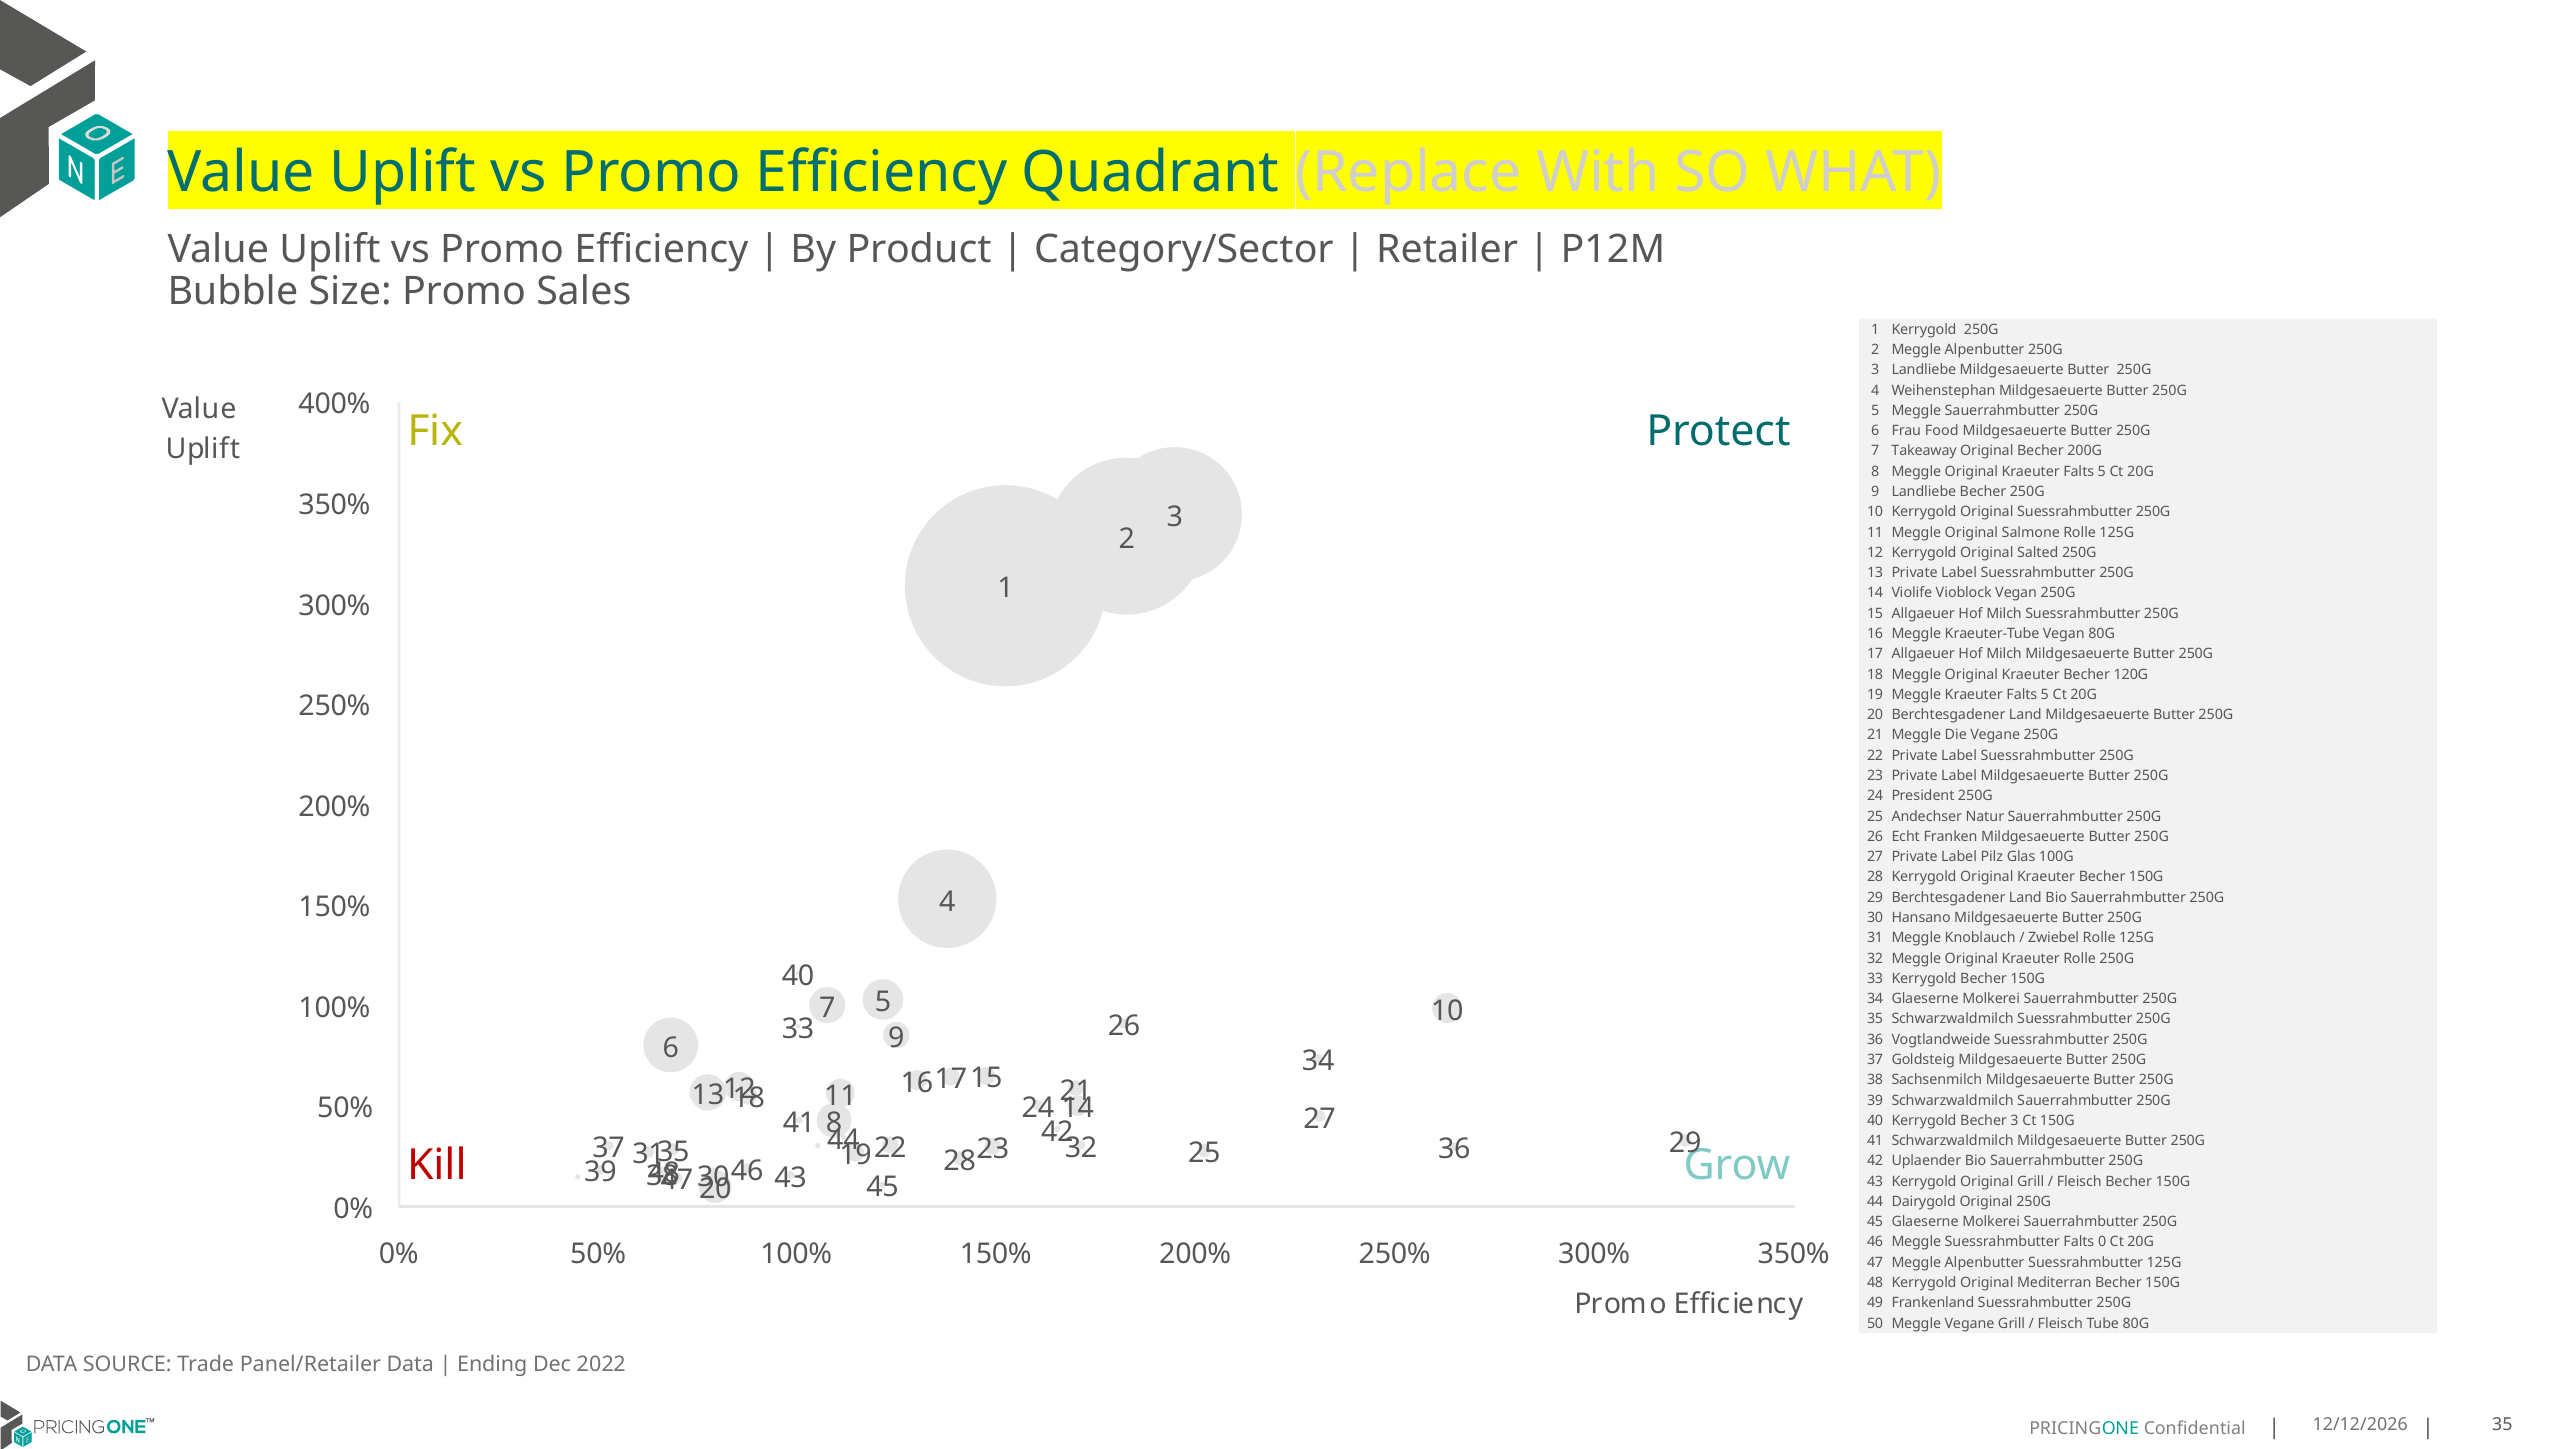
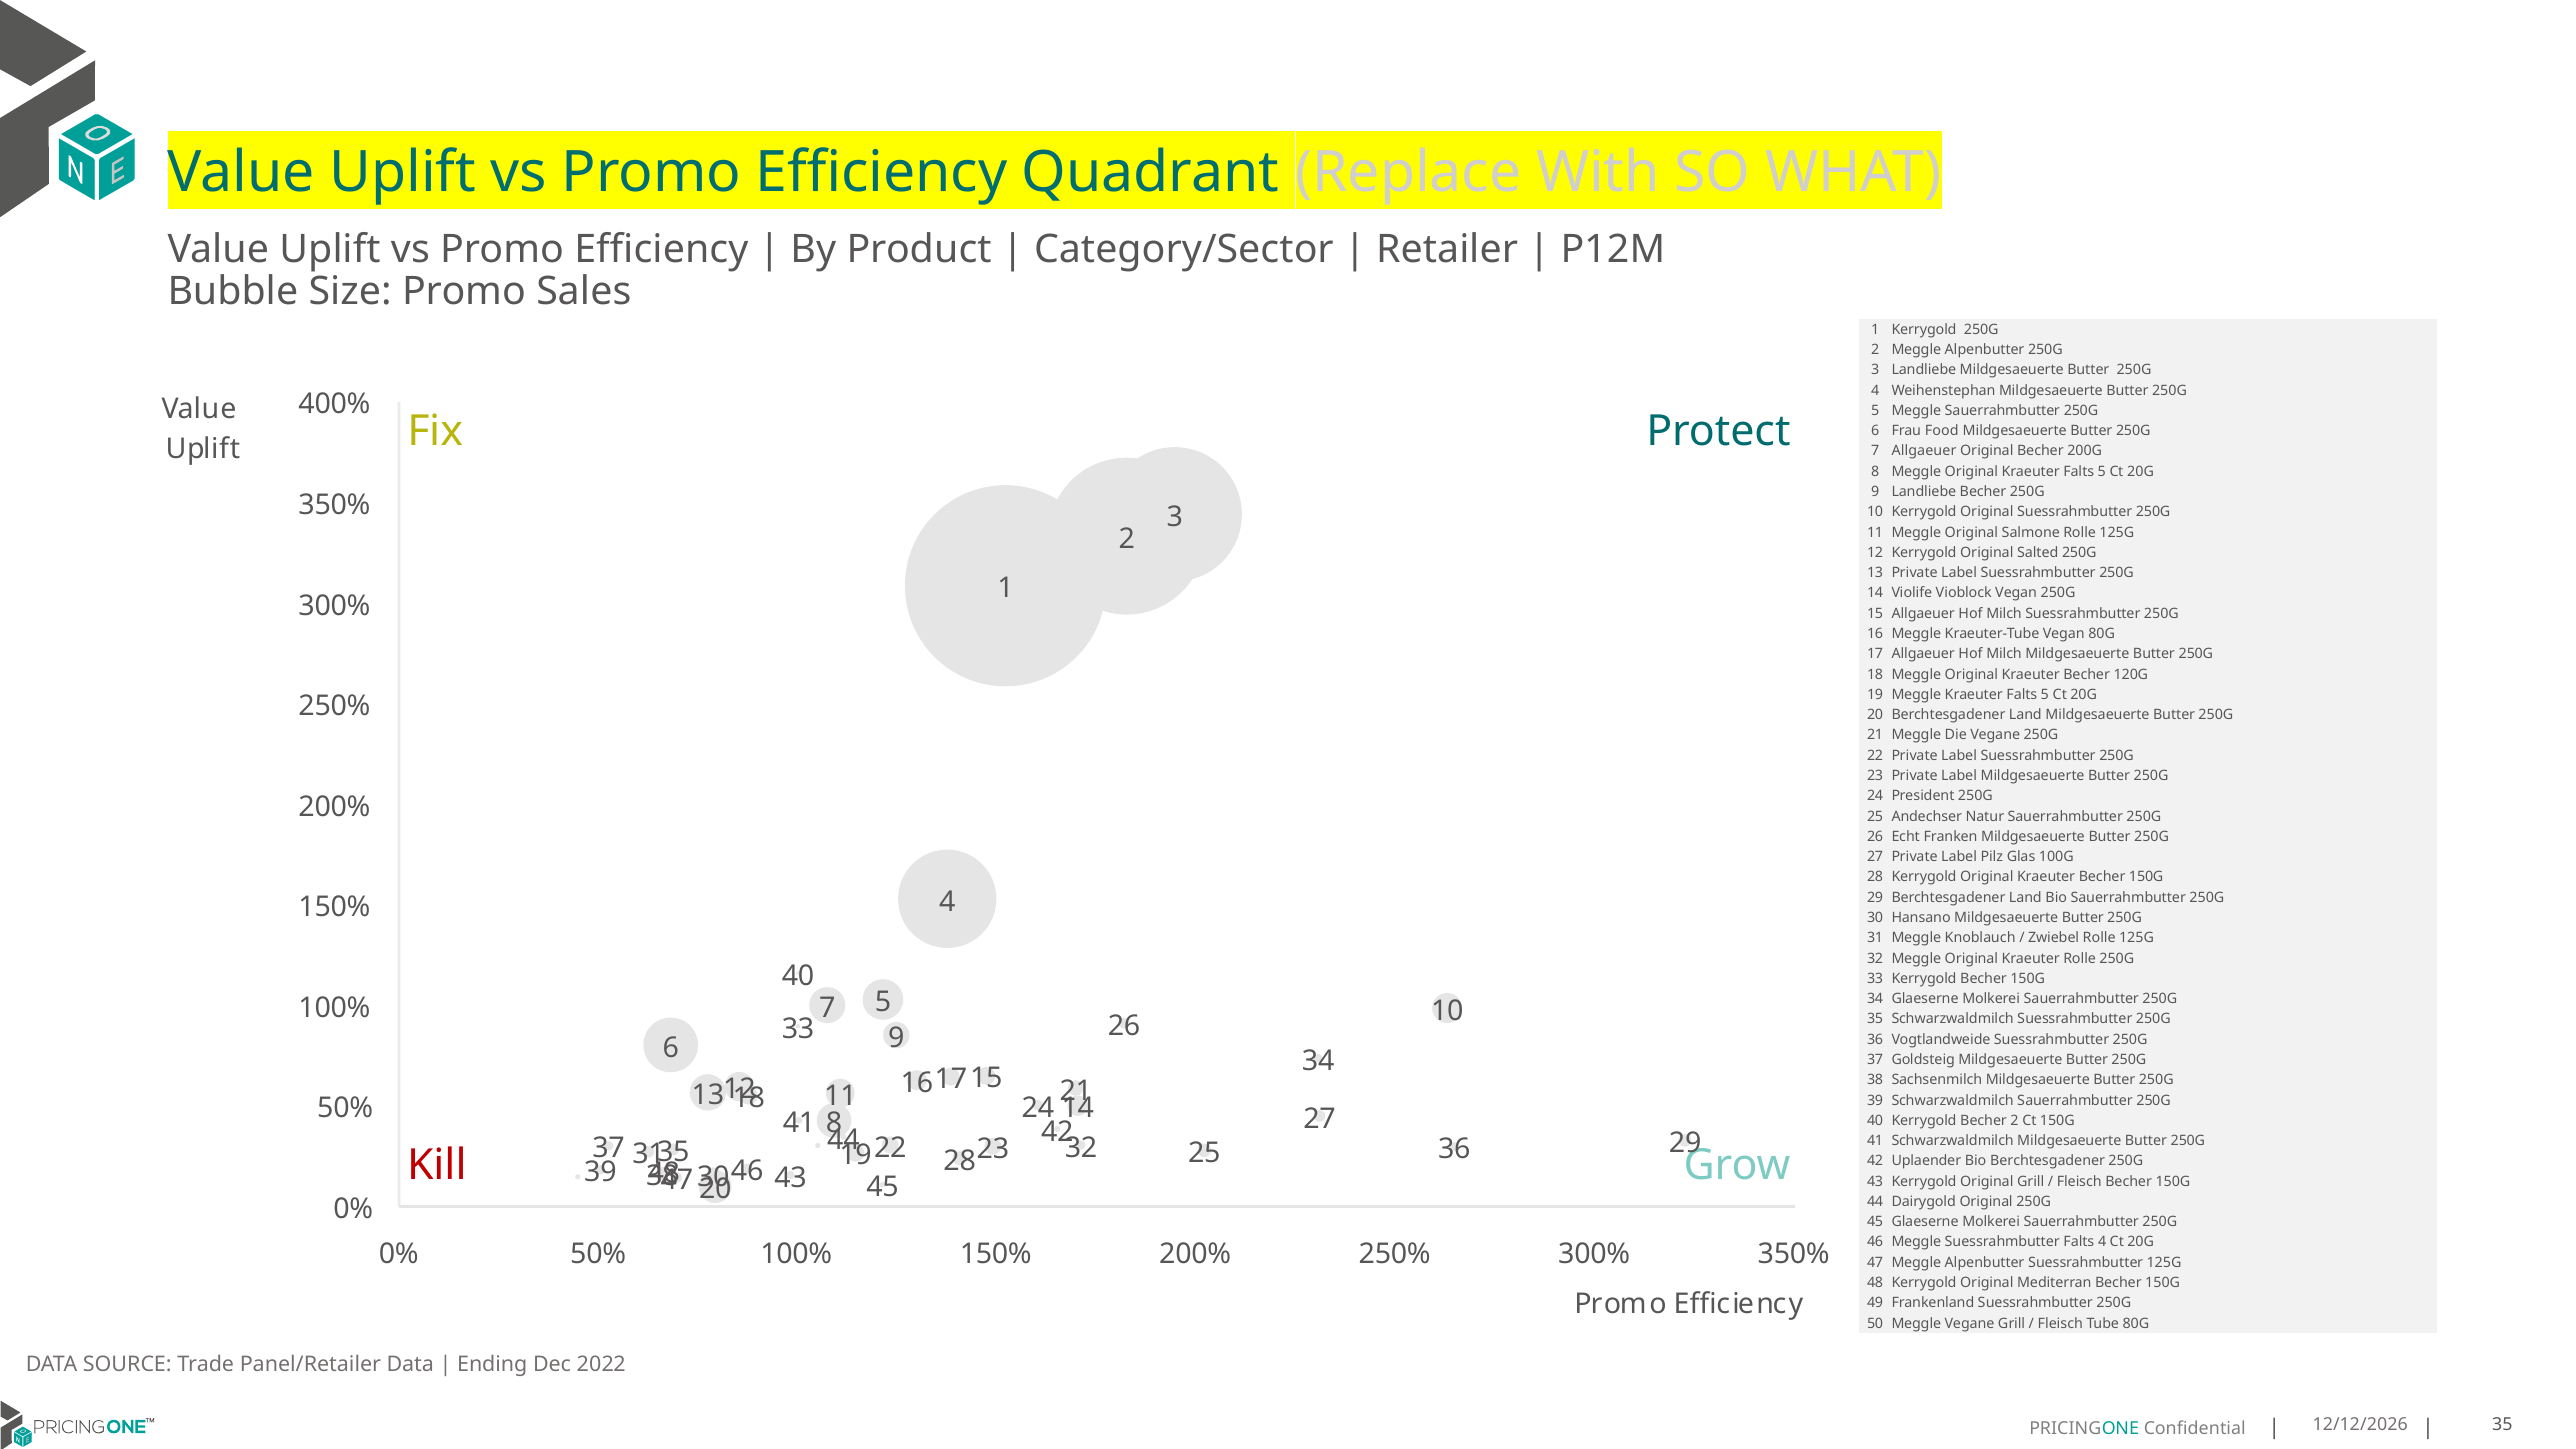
7 Takeaway: Takeaway -> Allgaeuer
Becher 3: 3 -> 2
Uplaender Bio Sauerrahmbutter: Sauerrahmbutter -> Berchtesgadener
Falts 0: 0 -> 4
